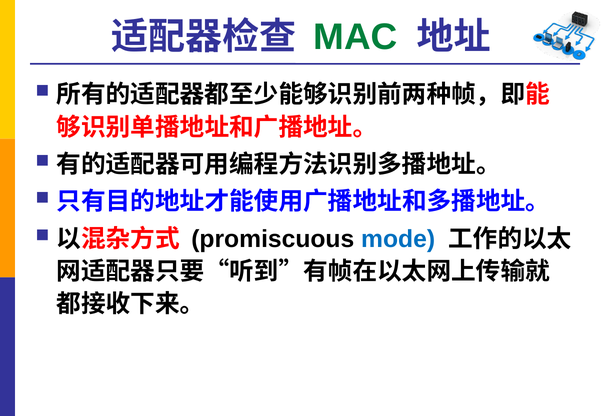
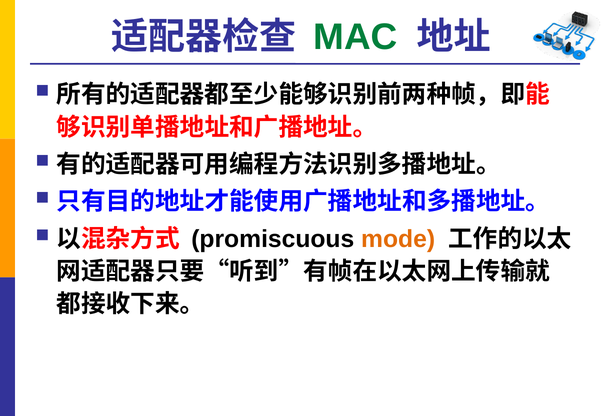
mode colour: blue -> orange
